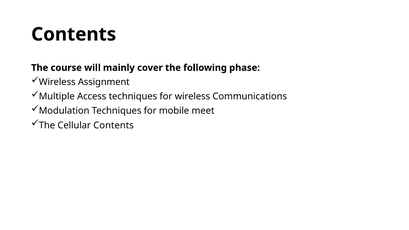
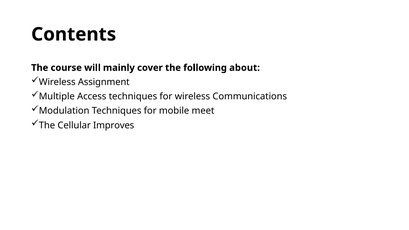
phase: phase -> about
Cellular Contents: Contents -> Improves
